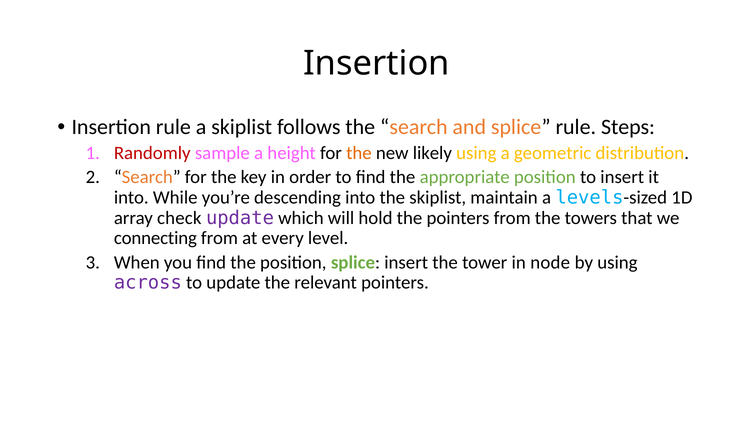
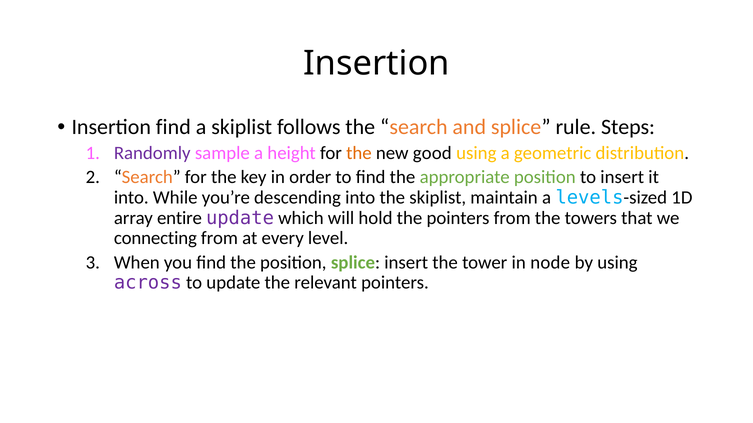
Insertion rule: rule -> find
Randomly colour: red -> purple
likely: likely -> good
check: check -> entire
